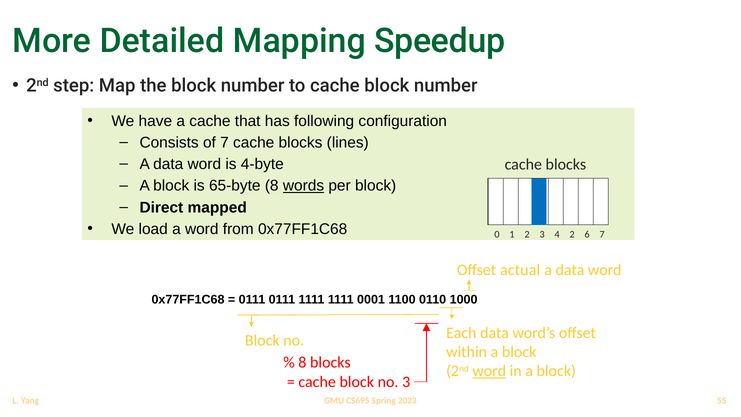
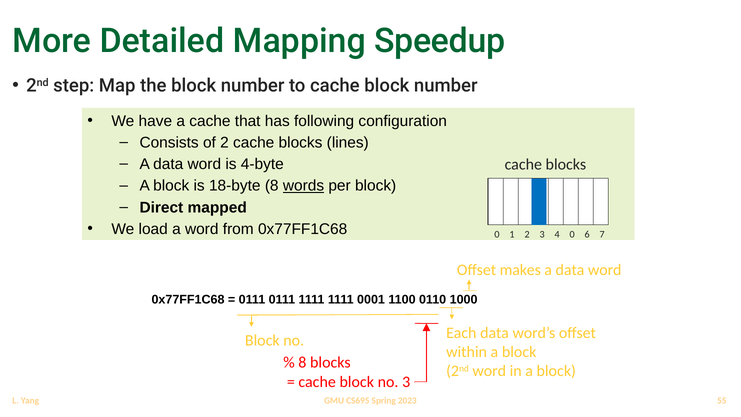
of 7: 7 -> 2
65-byte: 65-byte -> 18-byte
4 2: 2 -> 0
actual: actual -> makes
word at (489, 371) underline: present -> none
